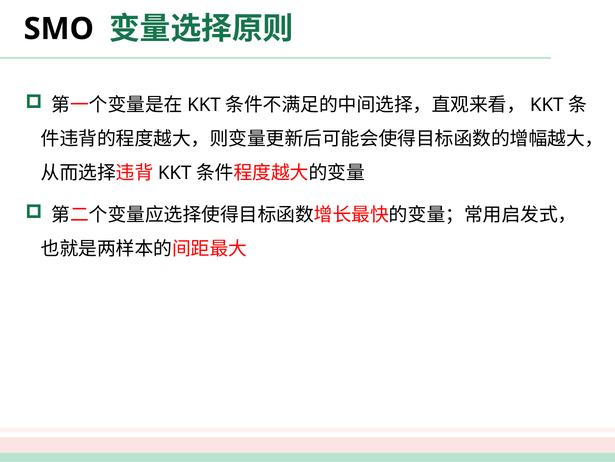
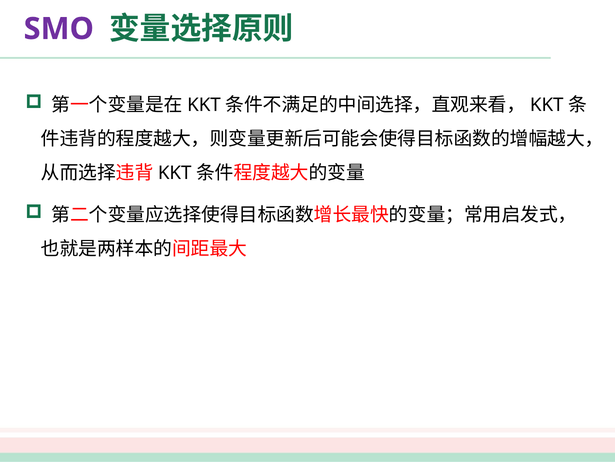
SMO colour: black -> purple
